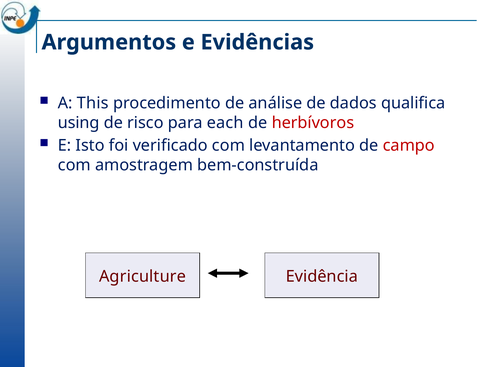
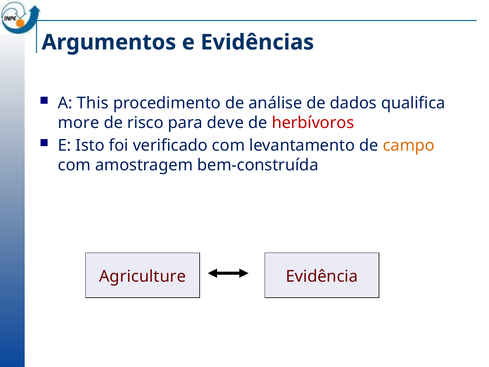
using: using -> more
each: each -> deve
campo colour: red -> orange
